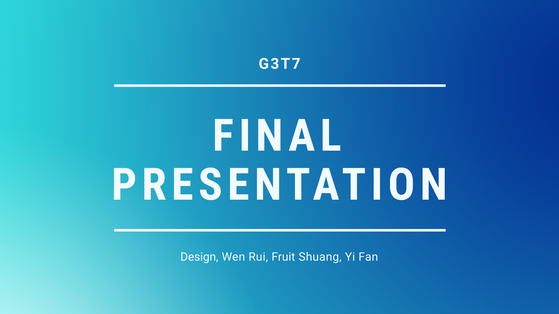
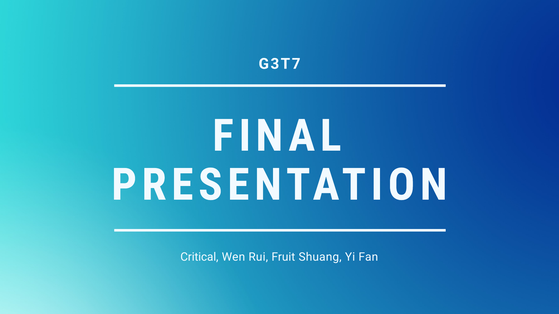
Design: Design -> Critical
